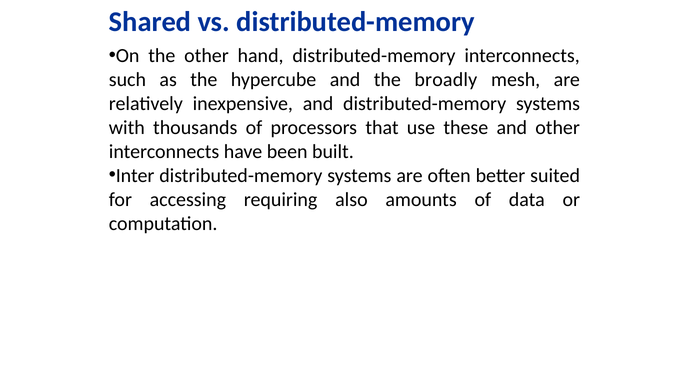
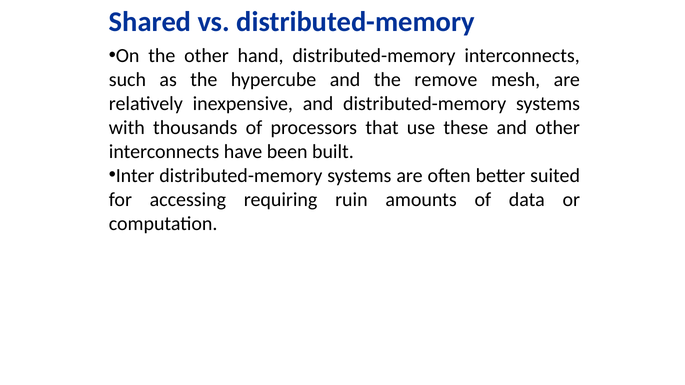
broadly: broadly -> remove
also: also -> ruin
